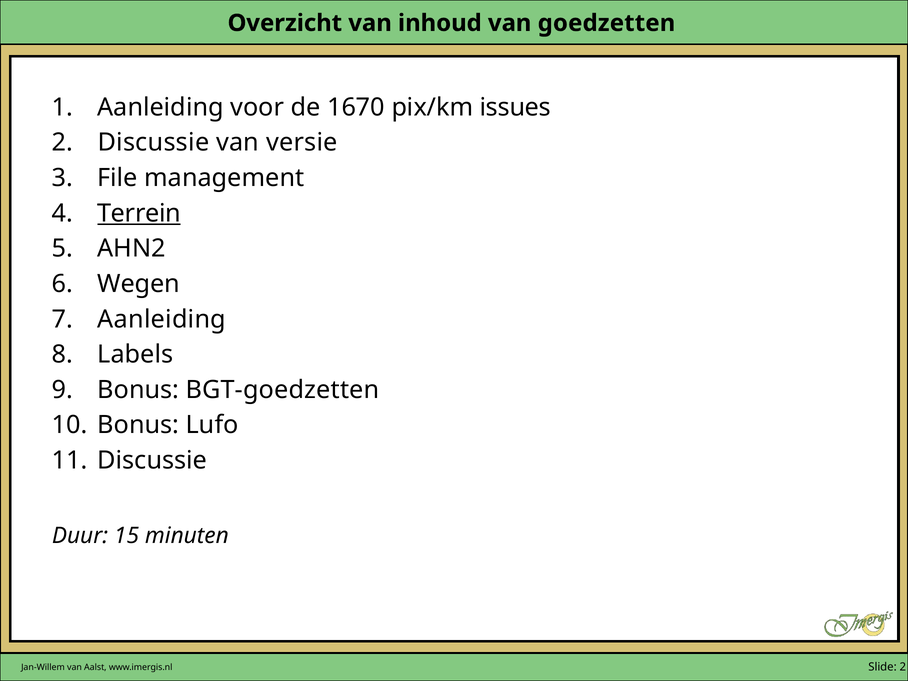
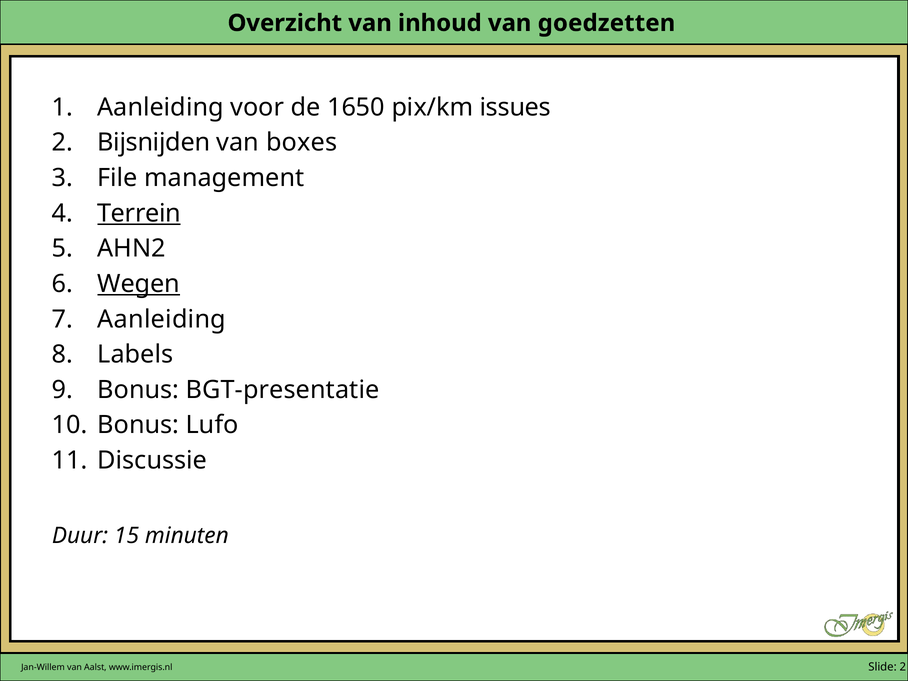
1670: 1670 -> 1650
Discussie at (153, 143): Discussie -> Bijsnijden
versie: versie -> boxes
Wegen underline: none -> present
BGT-goedzetten: BGT-goedzetten -> BGT-presentatie
